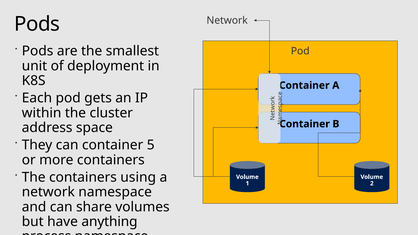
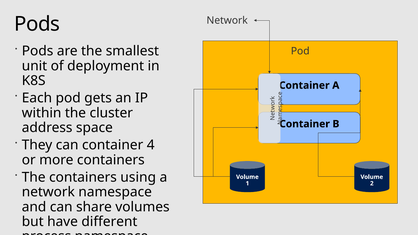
5: 5 -> 4
anything: anything -> different
